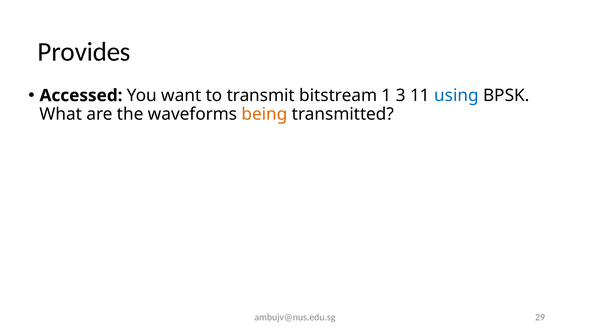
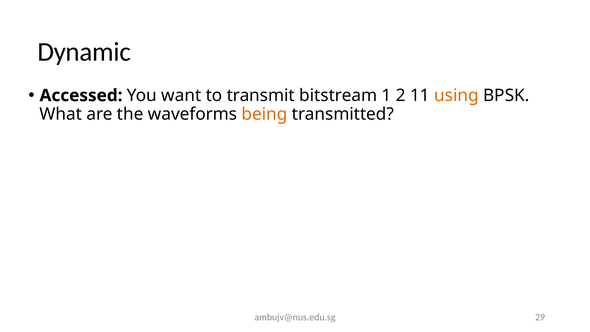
Provides: Provides -> Dynamic
3: 3 -> 2
using colour: blue -> orange
